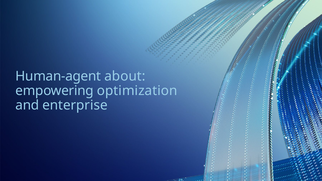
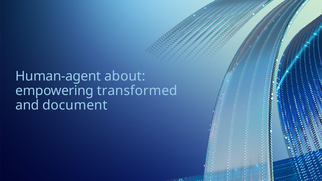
optimization: optimization -> transformed
enterprise: enterprise -> document
